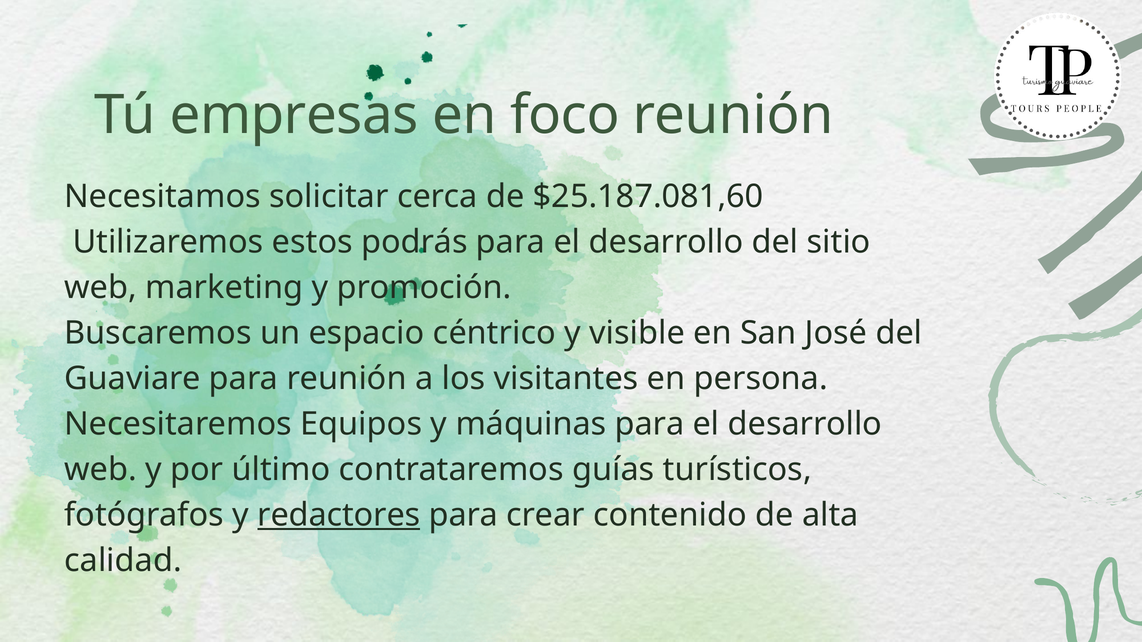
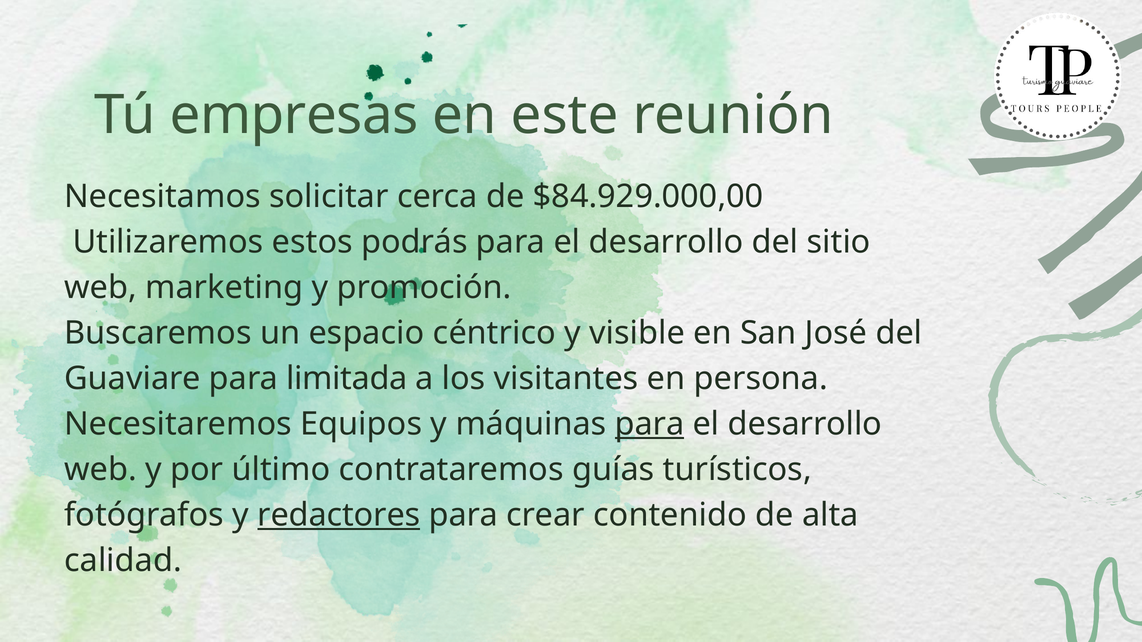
foco: foco -> este
$25.187.081,60: $25.187.081,60 -> $84.929.000,00
para reunión: reunión -> limitada
para at (650, 424) underline: none -> present
